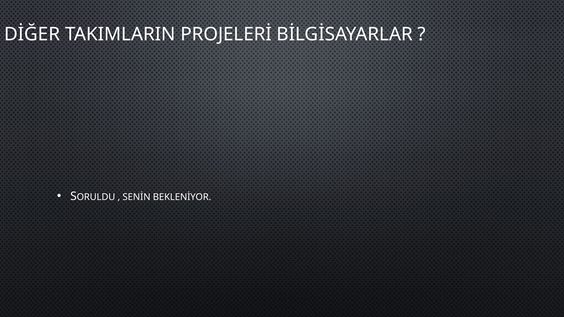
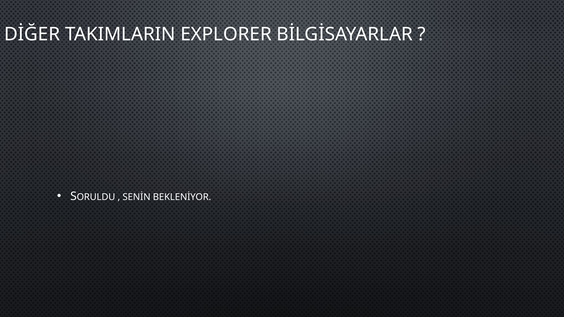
PROJELERİ: PROJELERİ -> EXPLORER
